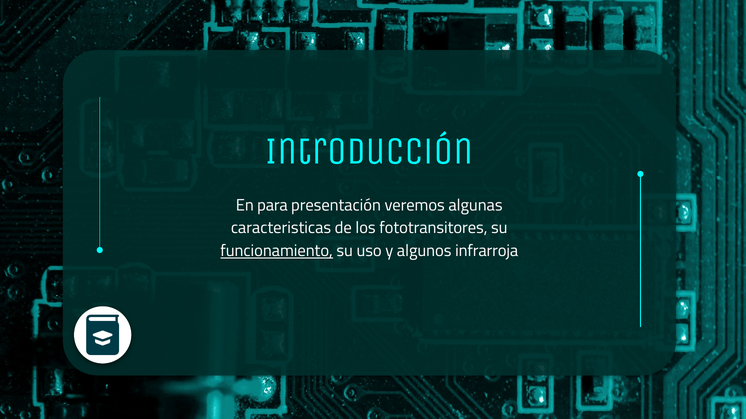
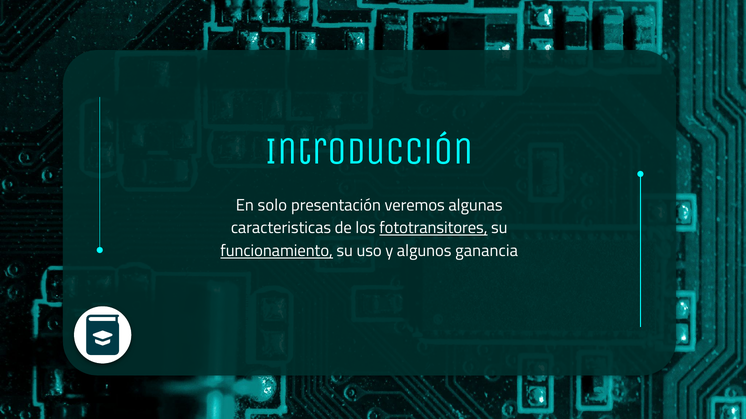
para: para -> solo
fototransitores underline: none -> present
infrarroja: infrarroja -> ganancia
